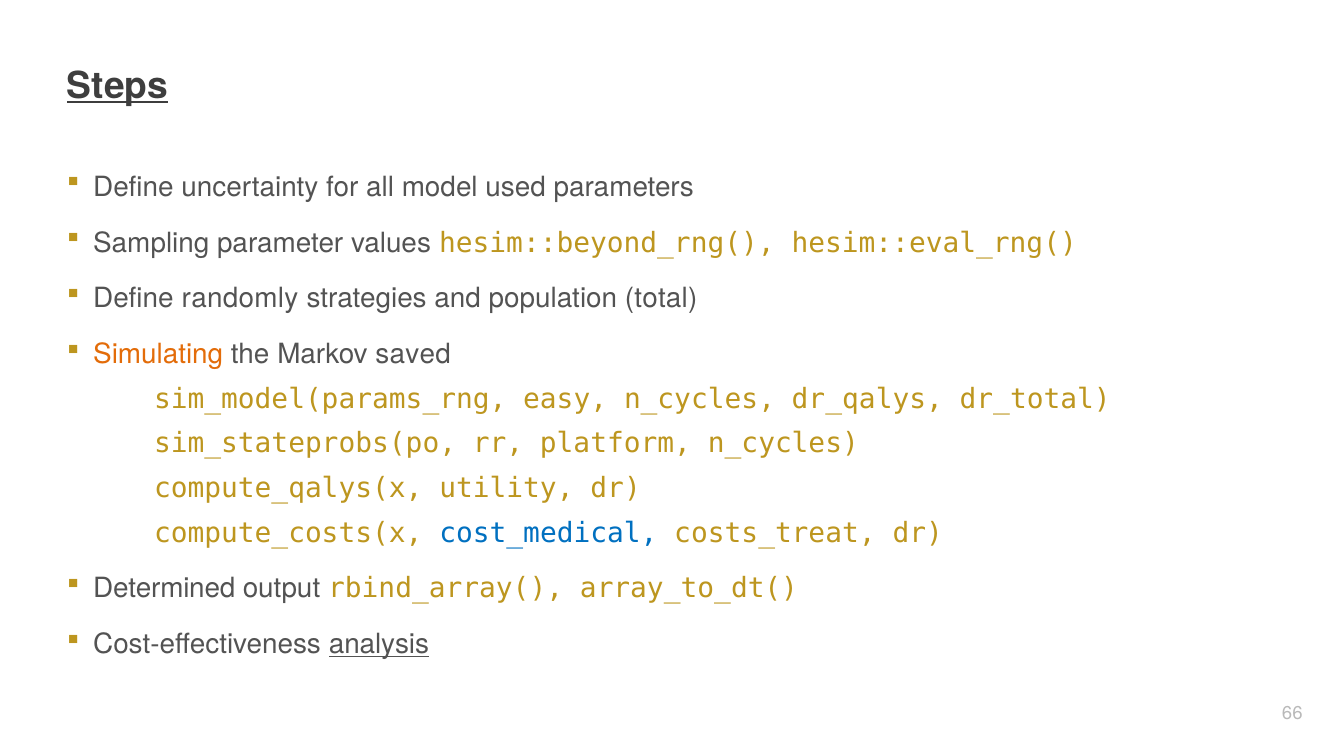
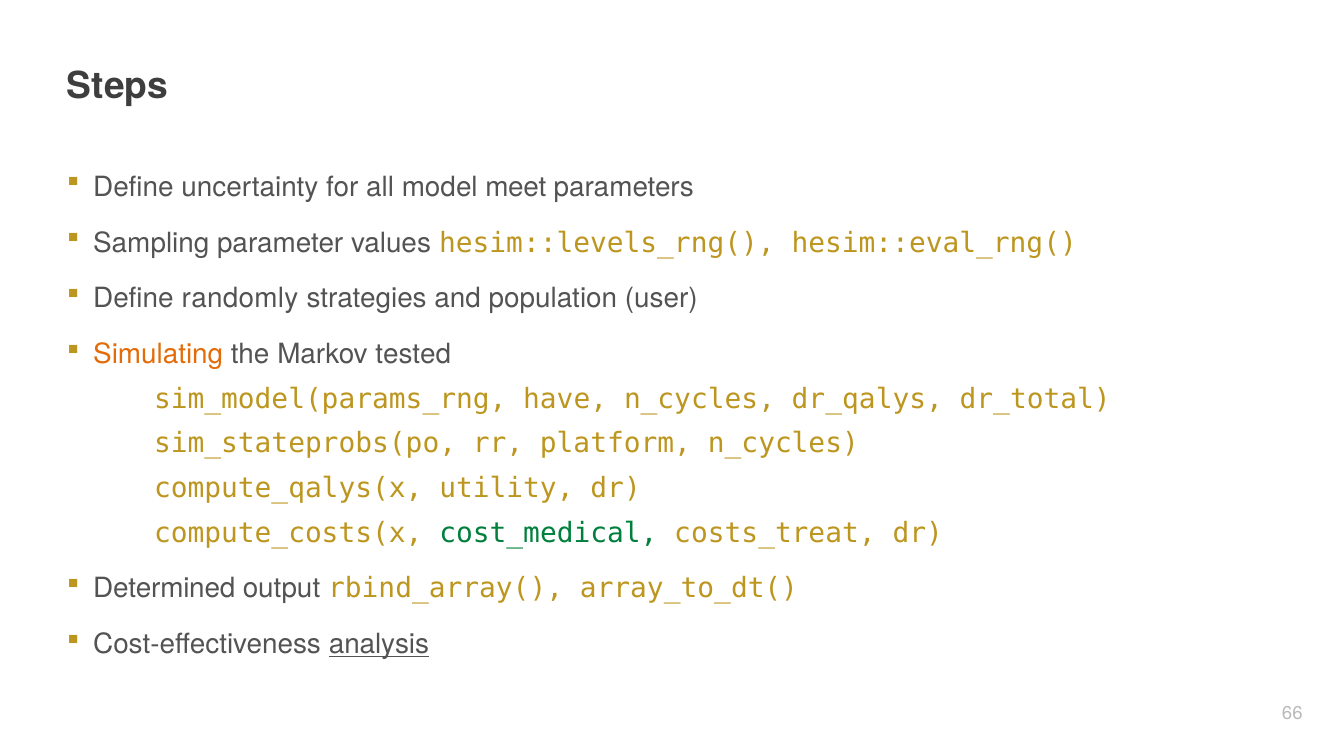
Steps underline: present -> none
used: used -> meet
hesim::beyond_rng(: hesim::beyond_rng( -> hesim::levels_rng(
total: total -> user
saved: saved -> tested
easy: easy -> have
cost_medical colour: blue -> green
